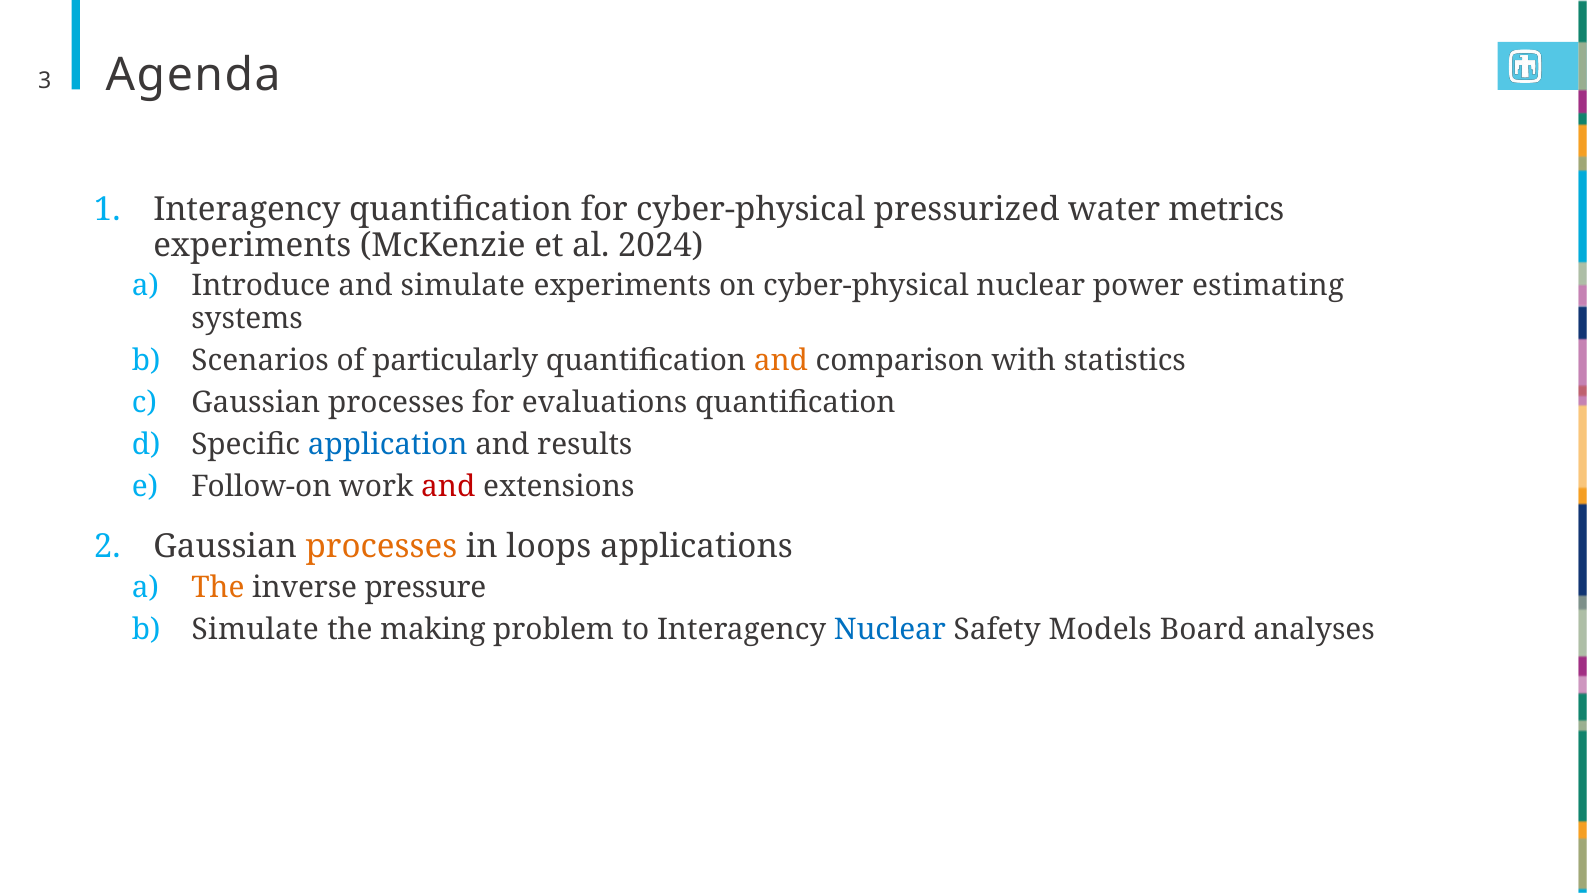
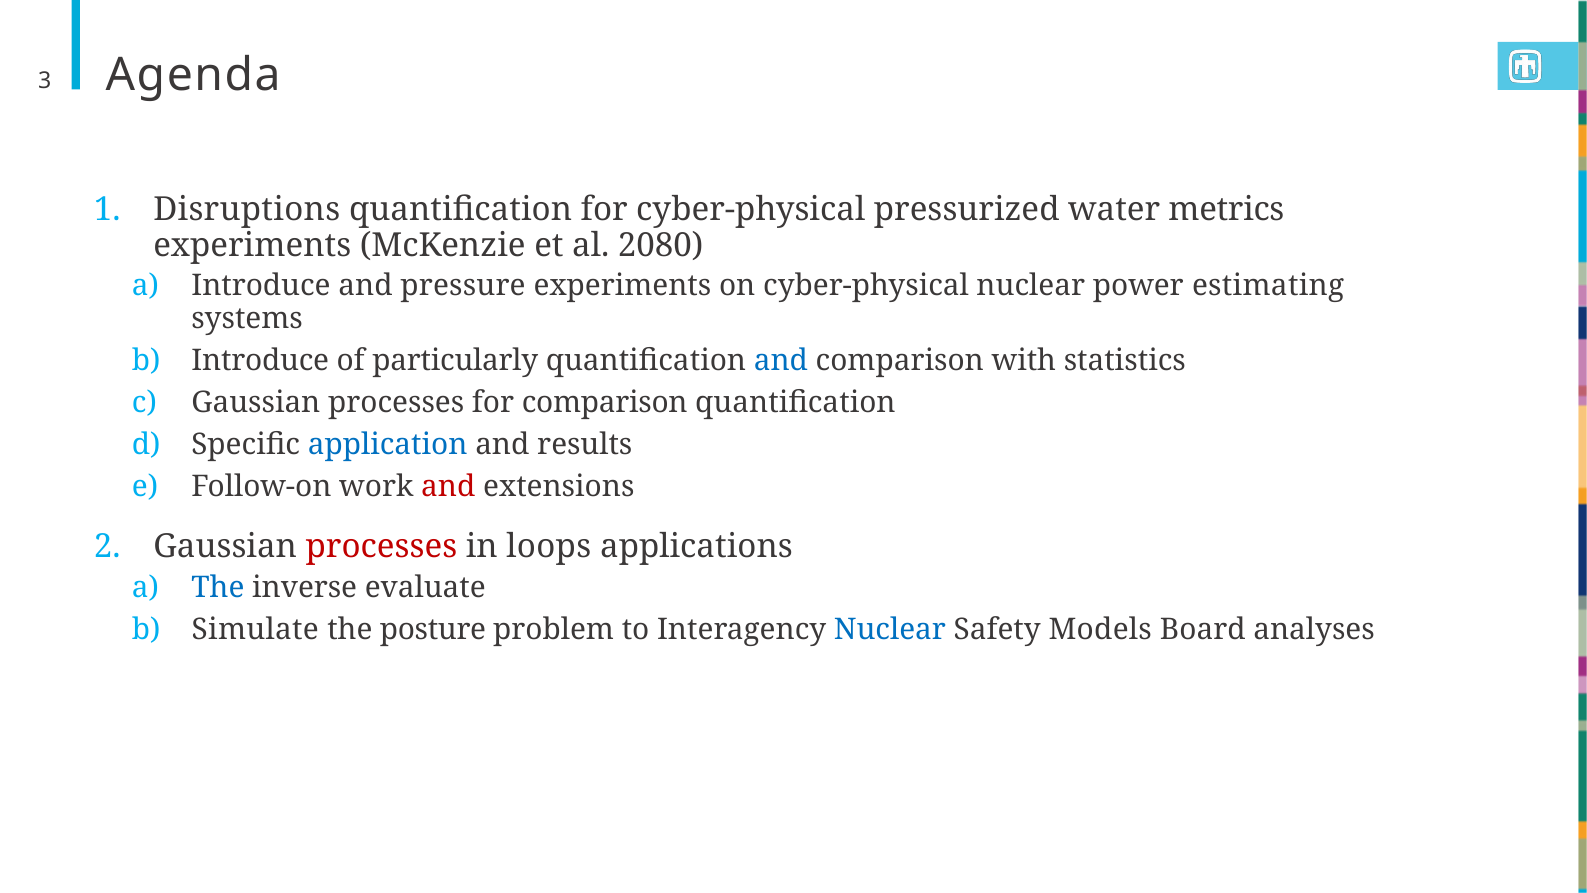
Interagency at (247, 210): Interagency -> Disruptions
2024: 2024 -> 2080
and simulate: simulate -> pressure
Scenarios at (260, 360): Scenarios -> Introduce
and at (781, 360) colour: orange -> blue
for evaluations: evaluations -> comparison
processes at (381, 547) colour: orange -> red
The at (218, 587) colour: orange -> blue
pressure: pressure -> evaluate
making: making -> posture
